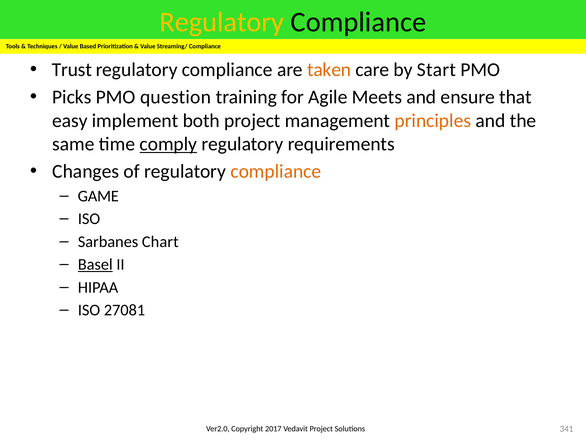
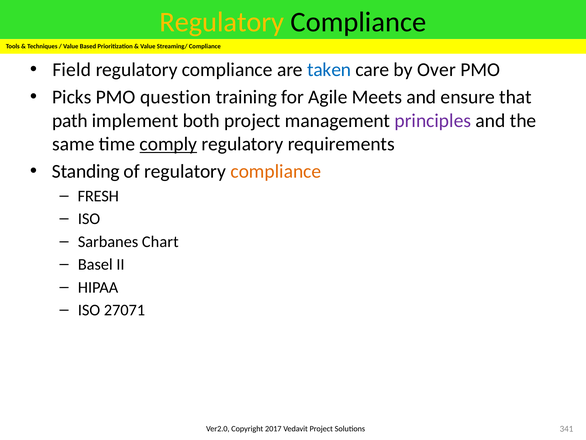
Trust: Trust -> Field
taken colour: orange -> blue
Start: Start -> Over
easy: easy -> path
principles colour: orange -> purple
Changes: Changes -> Standing
GAME: GAME -> FRESH
Basel underline: present -> none
27081: 27081 -> 27071
